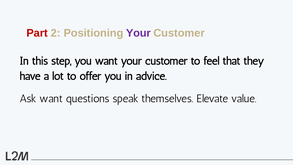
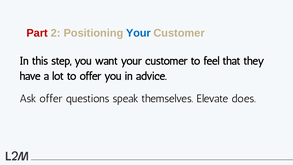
Your at (138, 33) colour: purple -> blue
Ask want: want -> offer
value: value -> does
